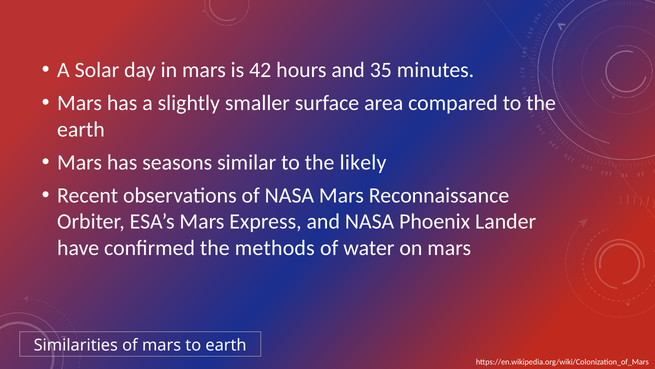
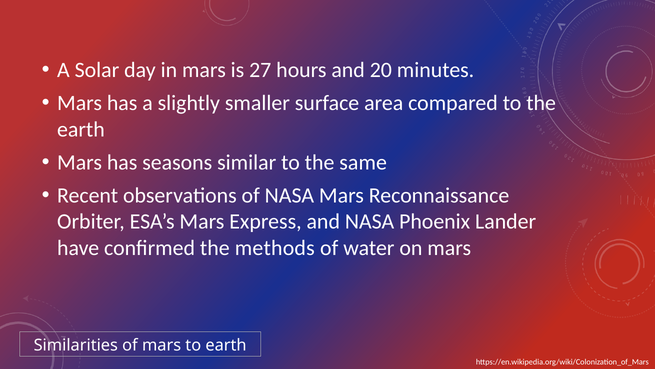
42: 42 -> 27
35: 35 -> 20
likely: likely -> same
